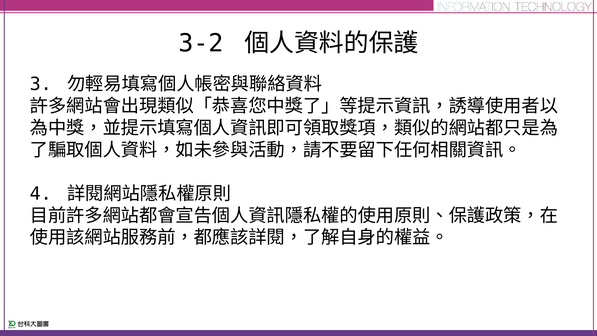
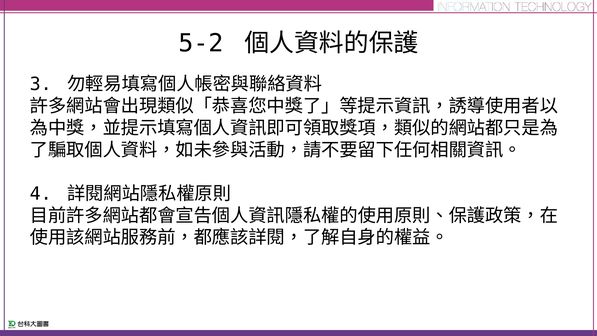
3-2: 3-2 -> 5-2
